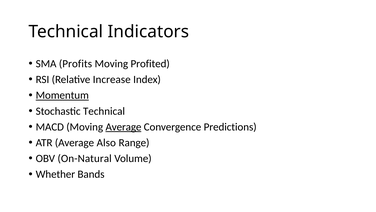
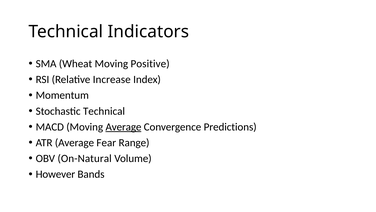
Profits: Profits -> Wheat
Profited: Profited -> Positive
Momentum underline: present -> none
Also: Also -> Fear
Whether: Whether -> However
